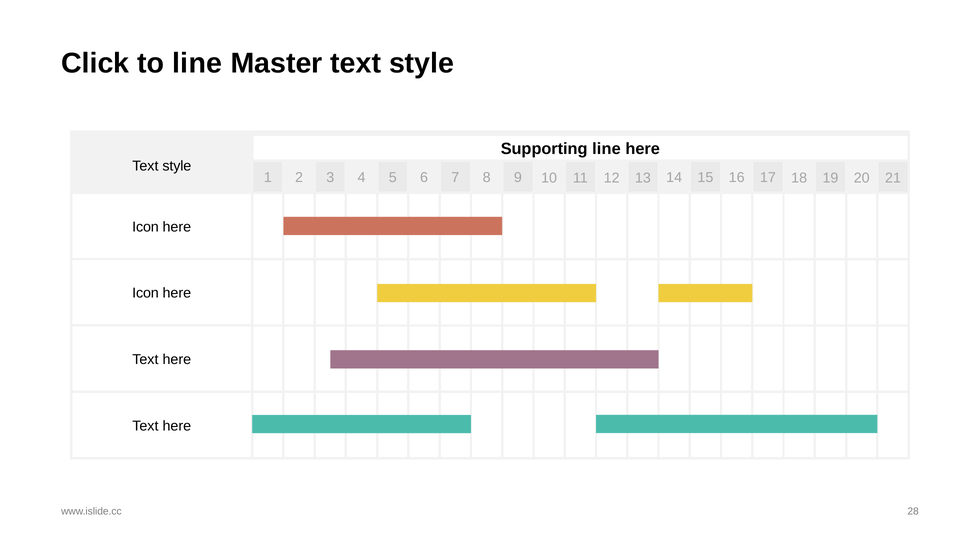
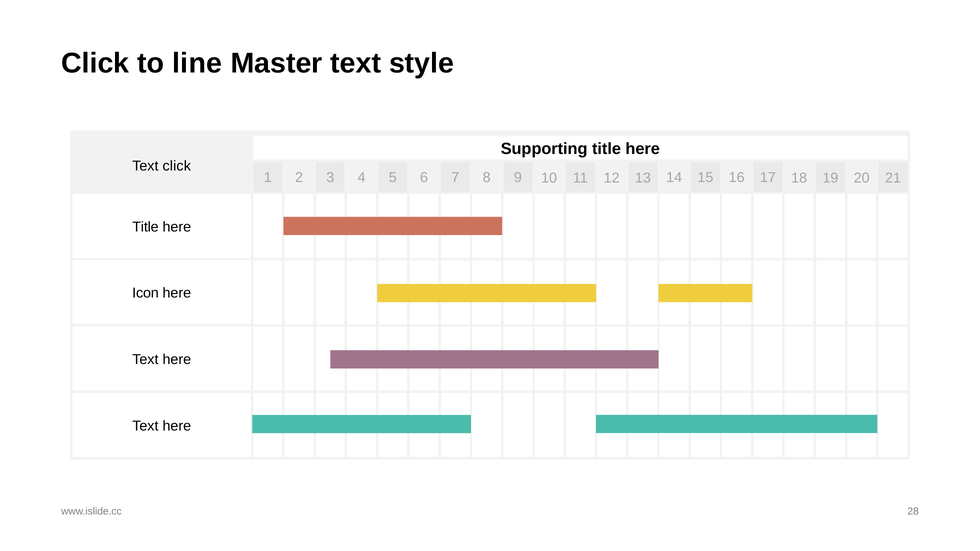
Supporting line: line -> title
style at (177, 166): style -> click
Icon at (145, 227): Icon -> Title
